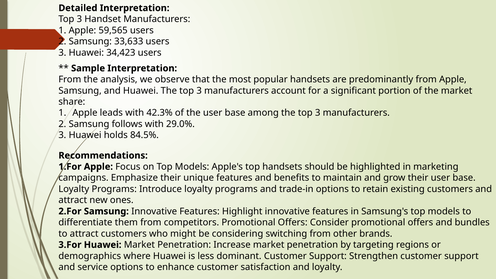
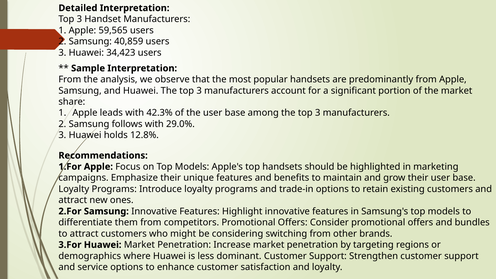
33,633: 33,633 -> 40,859
84.5%: 84.5% -> 12.8%
